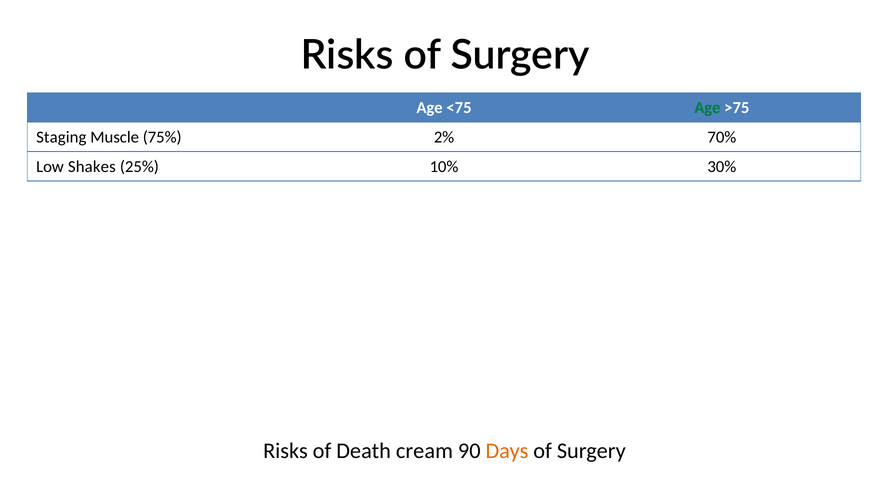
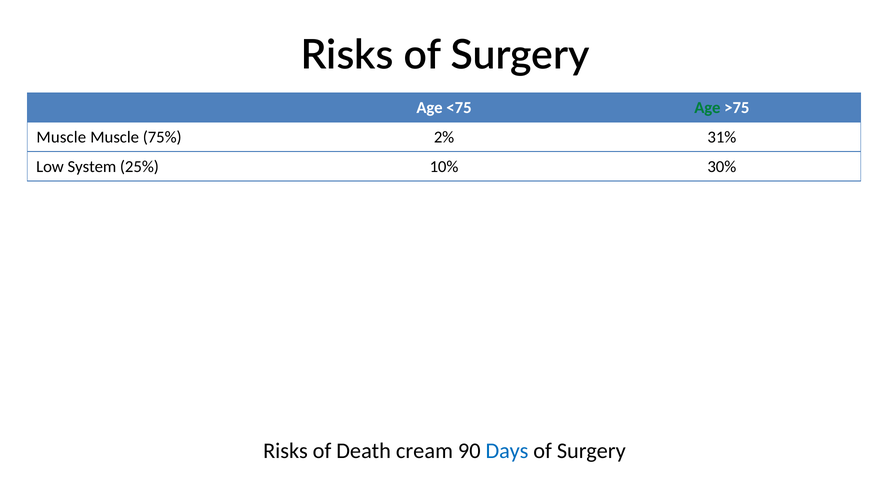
Staging at (61, 137): Staging -> Muscle
70%: 70% -> 31%
Shakes: Shakes -> System
Days colour: orange -> blue
